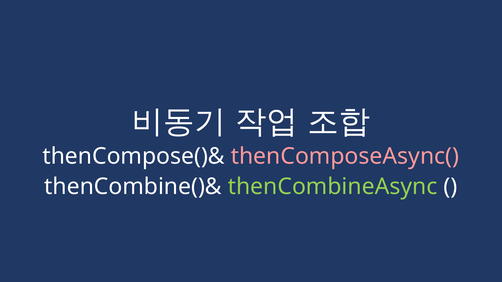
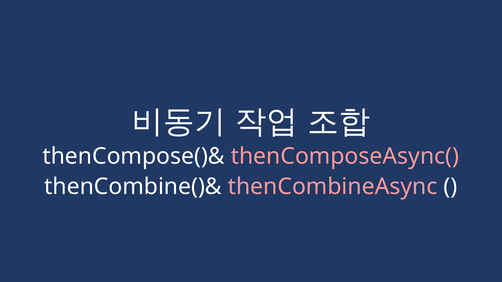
thenCombineAsync colour: light green -> pink
